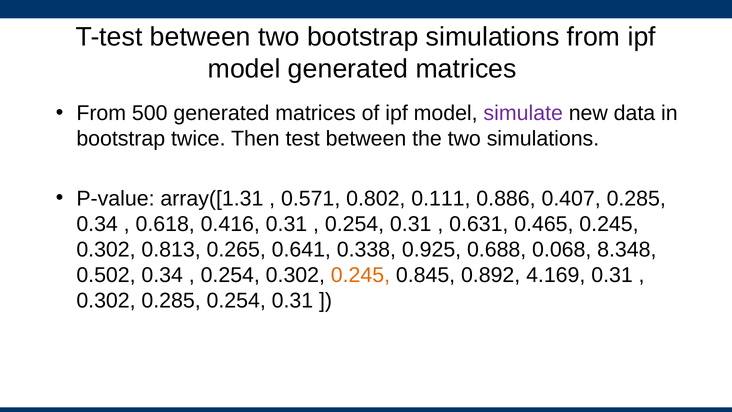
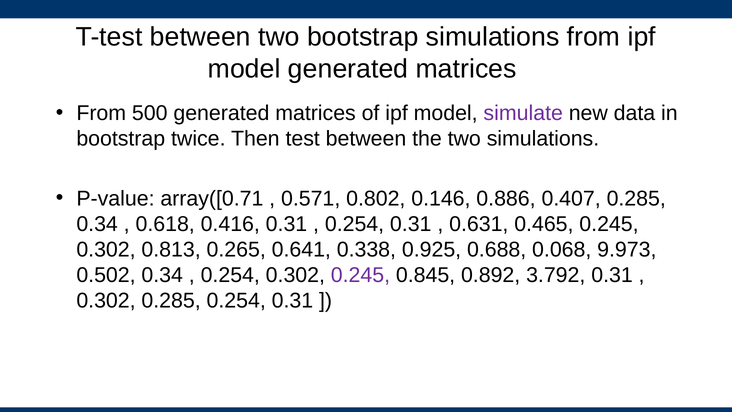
array([1.31: array([1.31 -> array([0.71
0.111: 0.111 -> 0.146
8.348: 8.348 -> 9.973
0.245 at (360, 275) colour: orange -> purple
4.169: 4.169 -> 3.792
